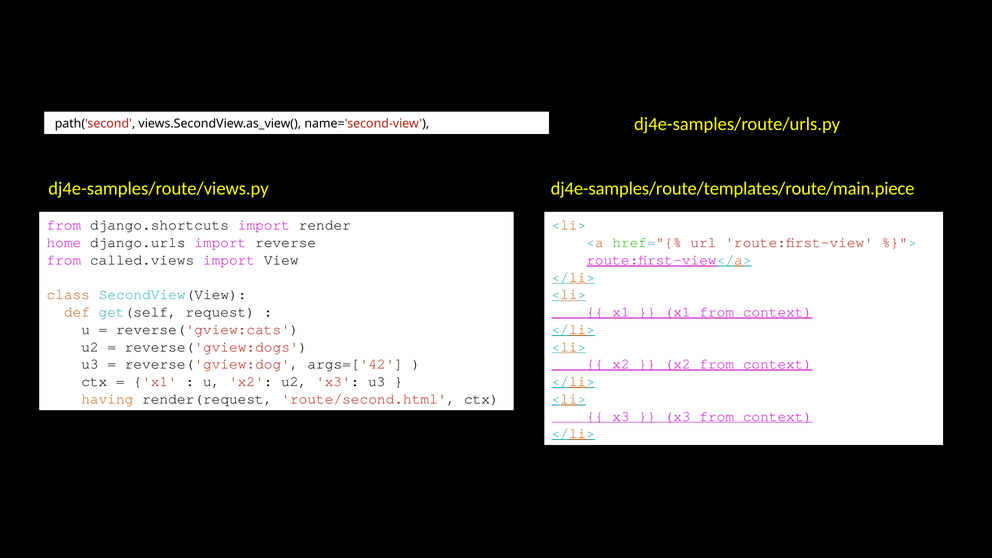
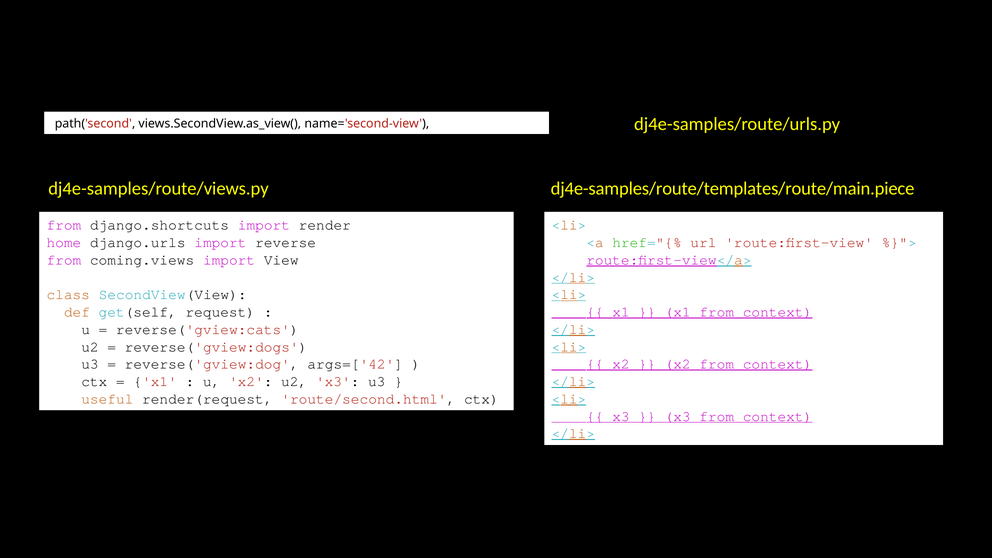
called.views: called.views -> coming.views
having: having -> useful
